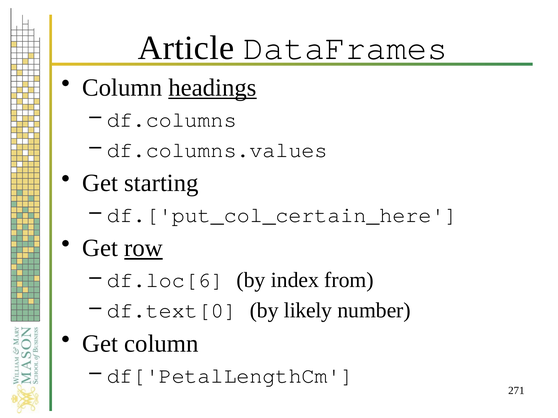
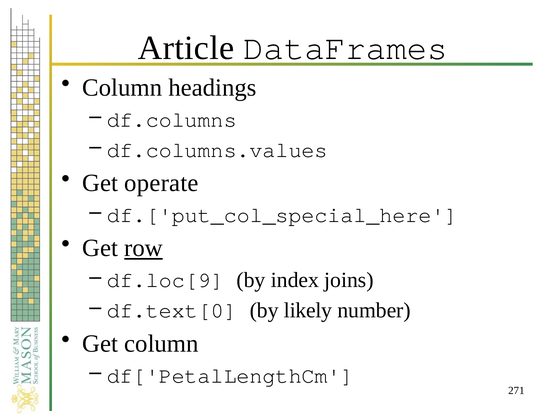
headings underline: present -> none
starting: starting -> operate
df.['put_col_certain_here: df.['put_col_certain_here -> df.['put_col_special_here
df.loc[6: df.loc[6 -> df.loc[9
from: from -> joins
